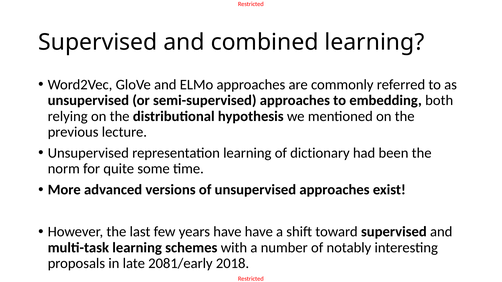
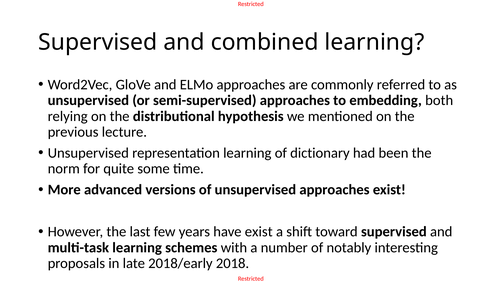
have have: have -> exist
2081/early: 2081/early -> 2018/early
